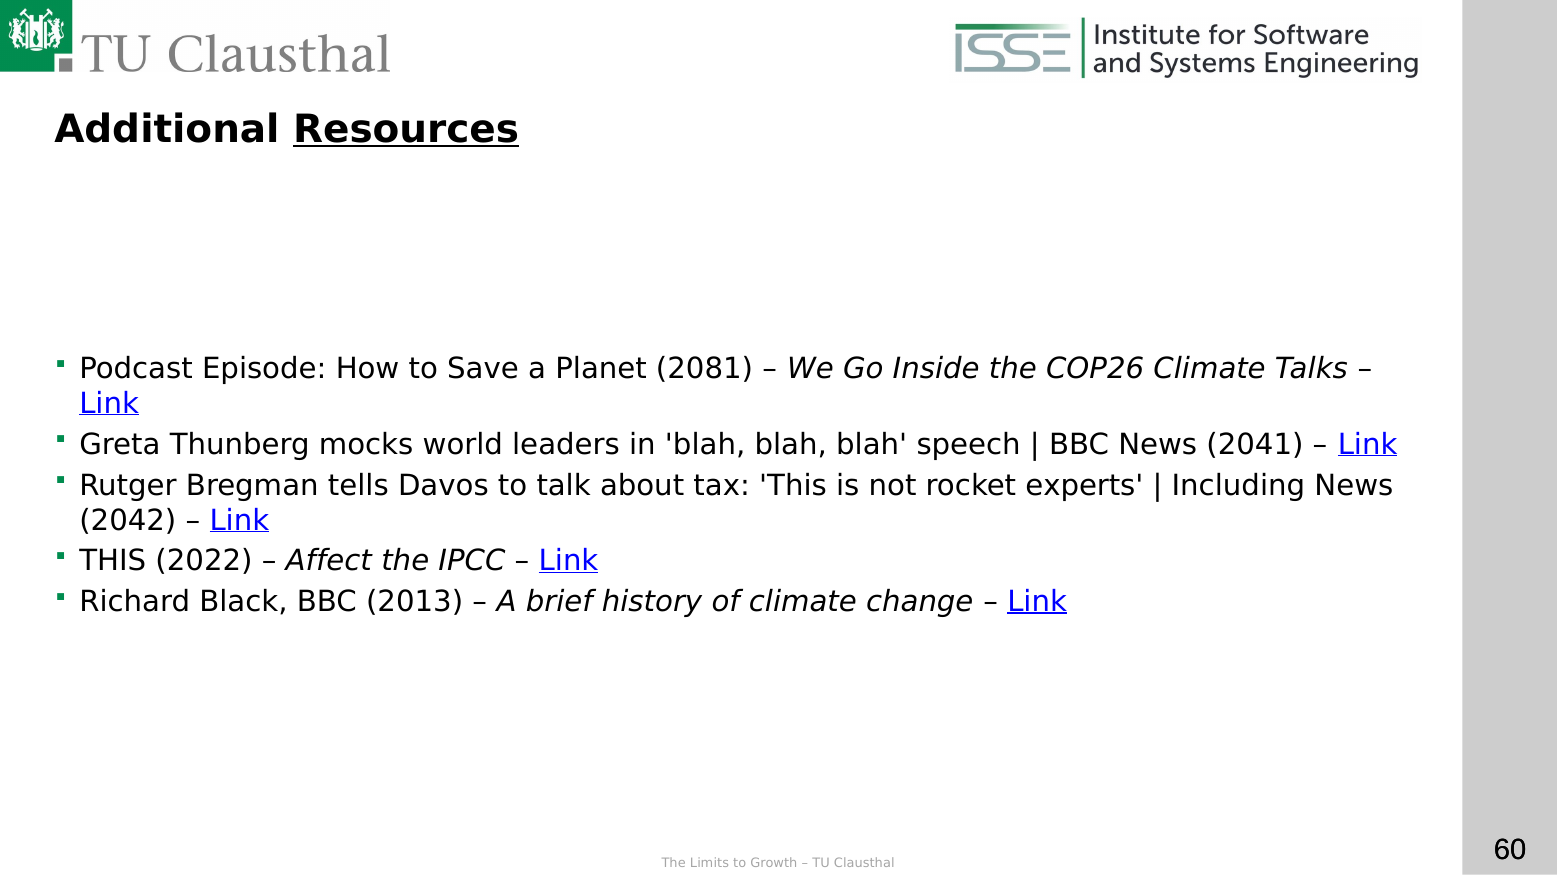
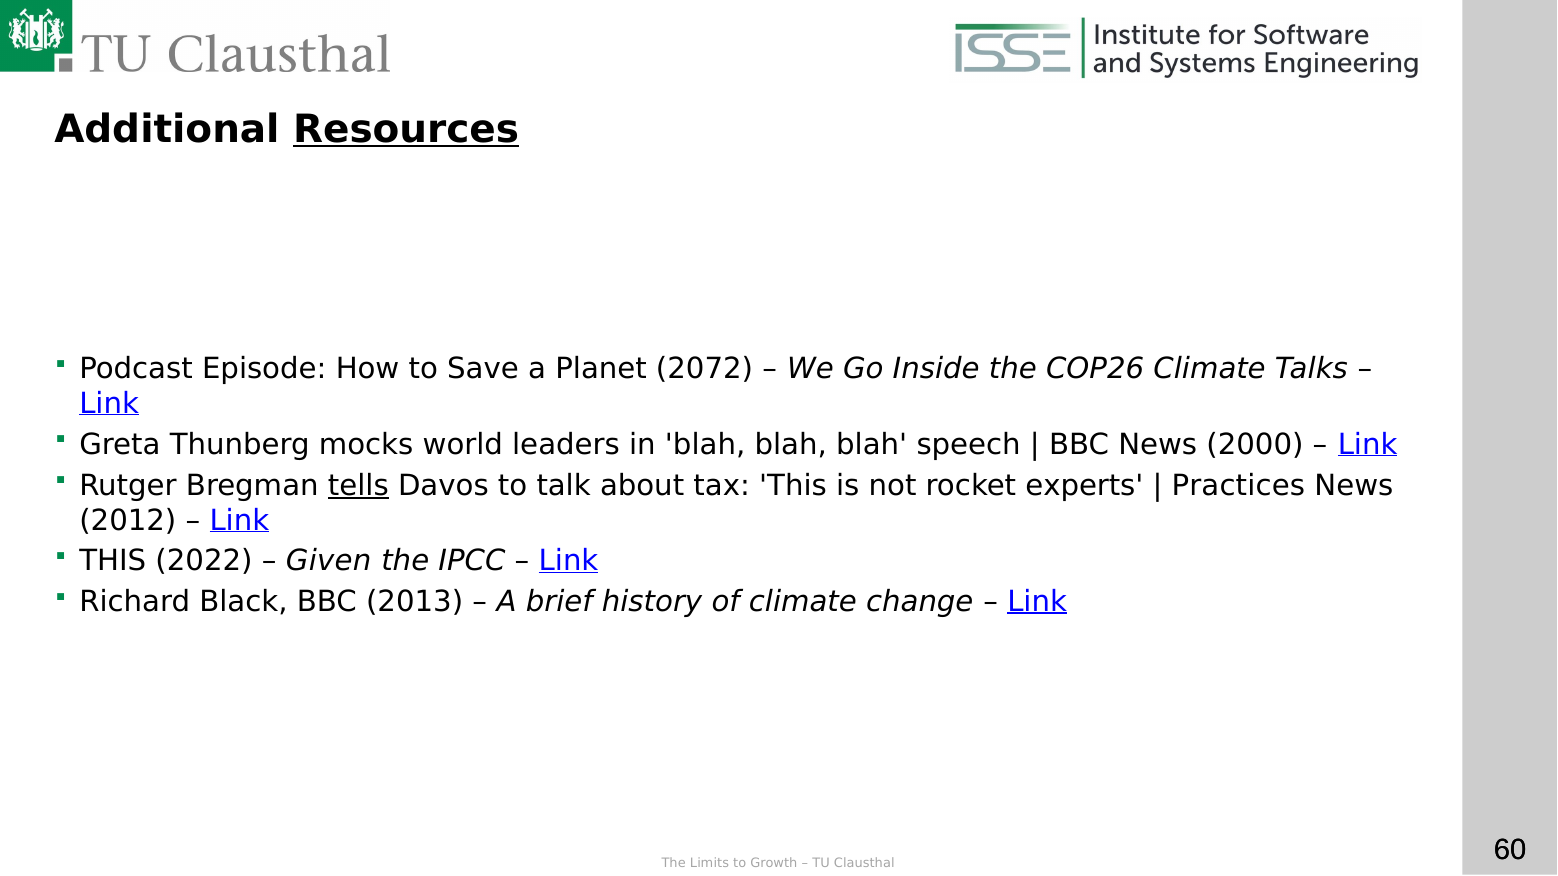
2081: 2081 -> 2072
2041: 2041 -> 2000
tells underline: none -> present
Including: Including -> Practices
2042: 2042 -> 2012
Affect: Affect -> Given
